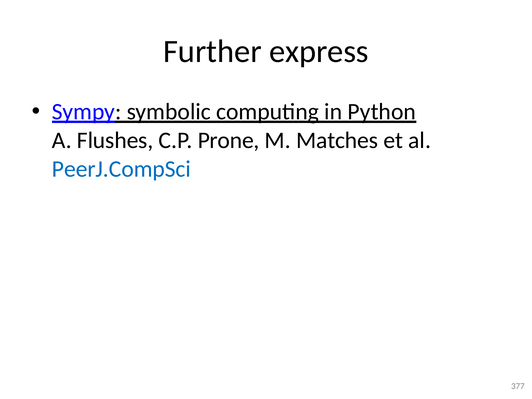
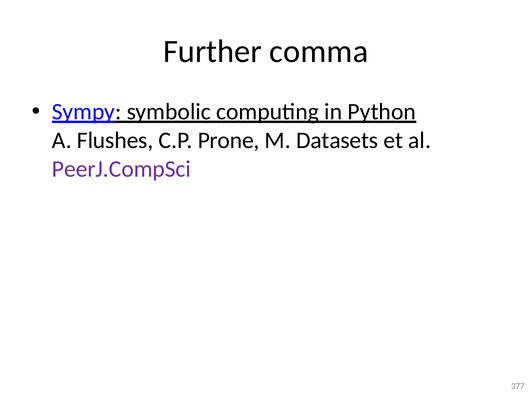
express: express -> comma
Matches: Matches -> Datasets
PeerJ.CompSci colour: blue -> purple
